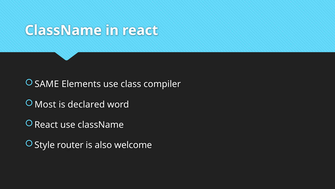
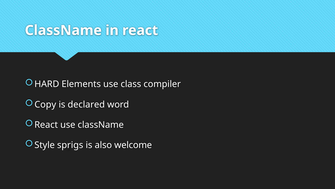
SAME: SAME -> HARD
Most: Most -> Copy
router: router -> sprigs
